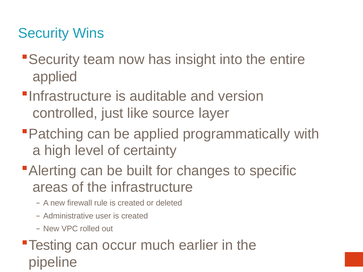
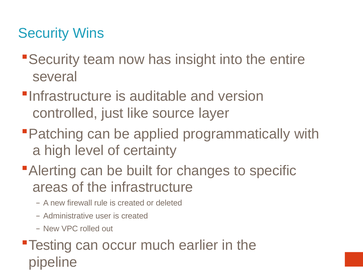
applied at (55, 77): applied -> several
